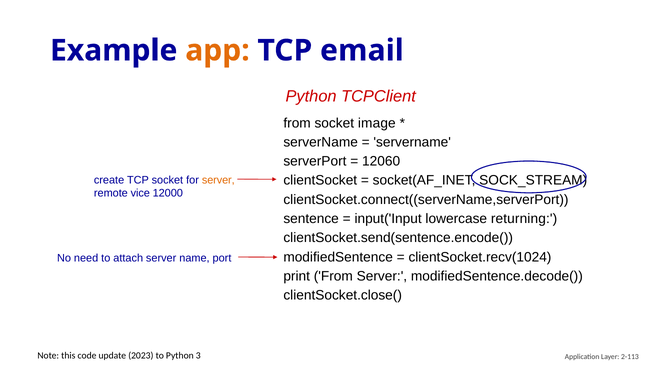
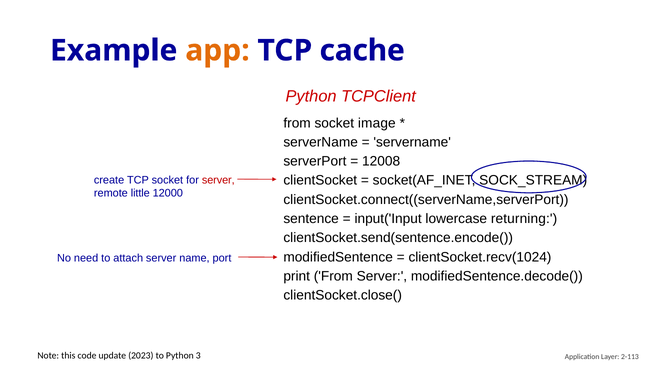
email: email -> cache
12060: 12060 -> 12008
server at (218, 180) colour: orange -> red
vice: vice -> little
